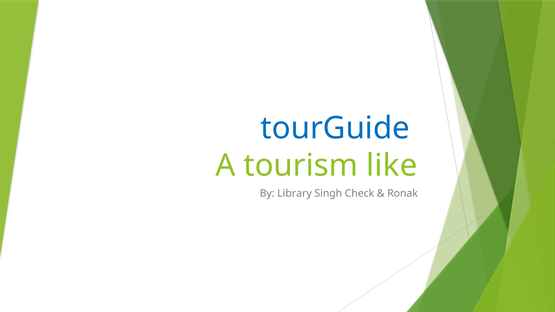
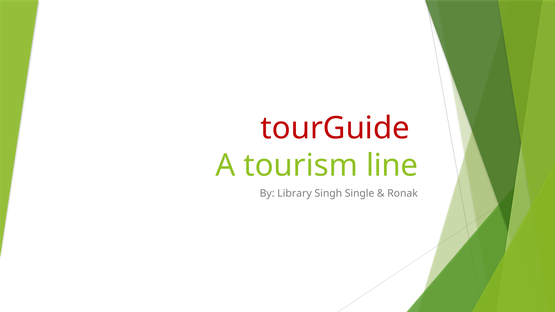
tourGuide colour: blue -> red
like: like -> line
Check: Check -> Single
